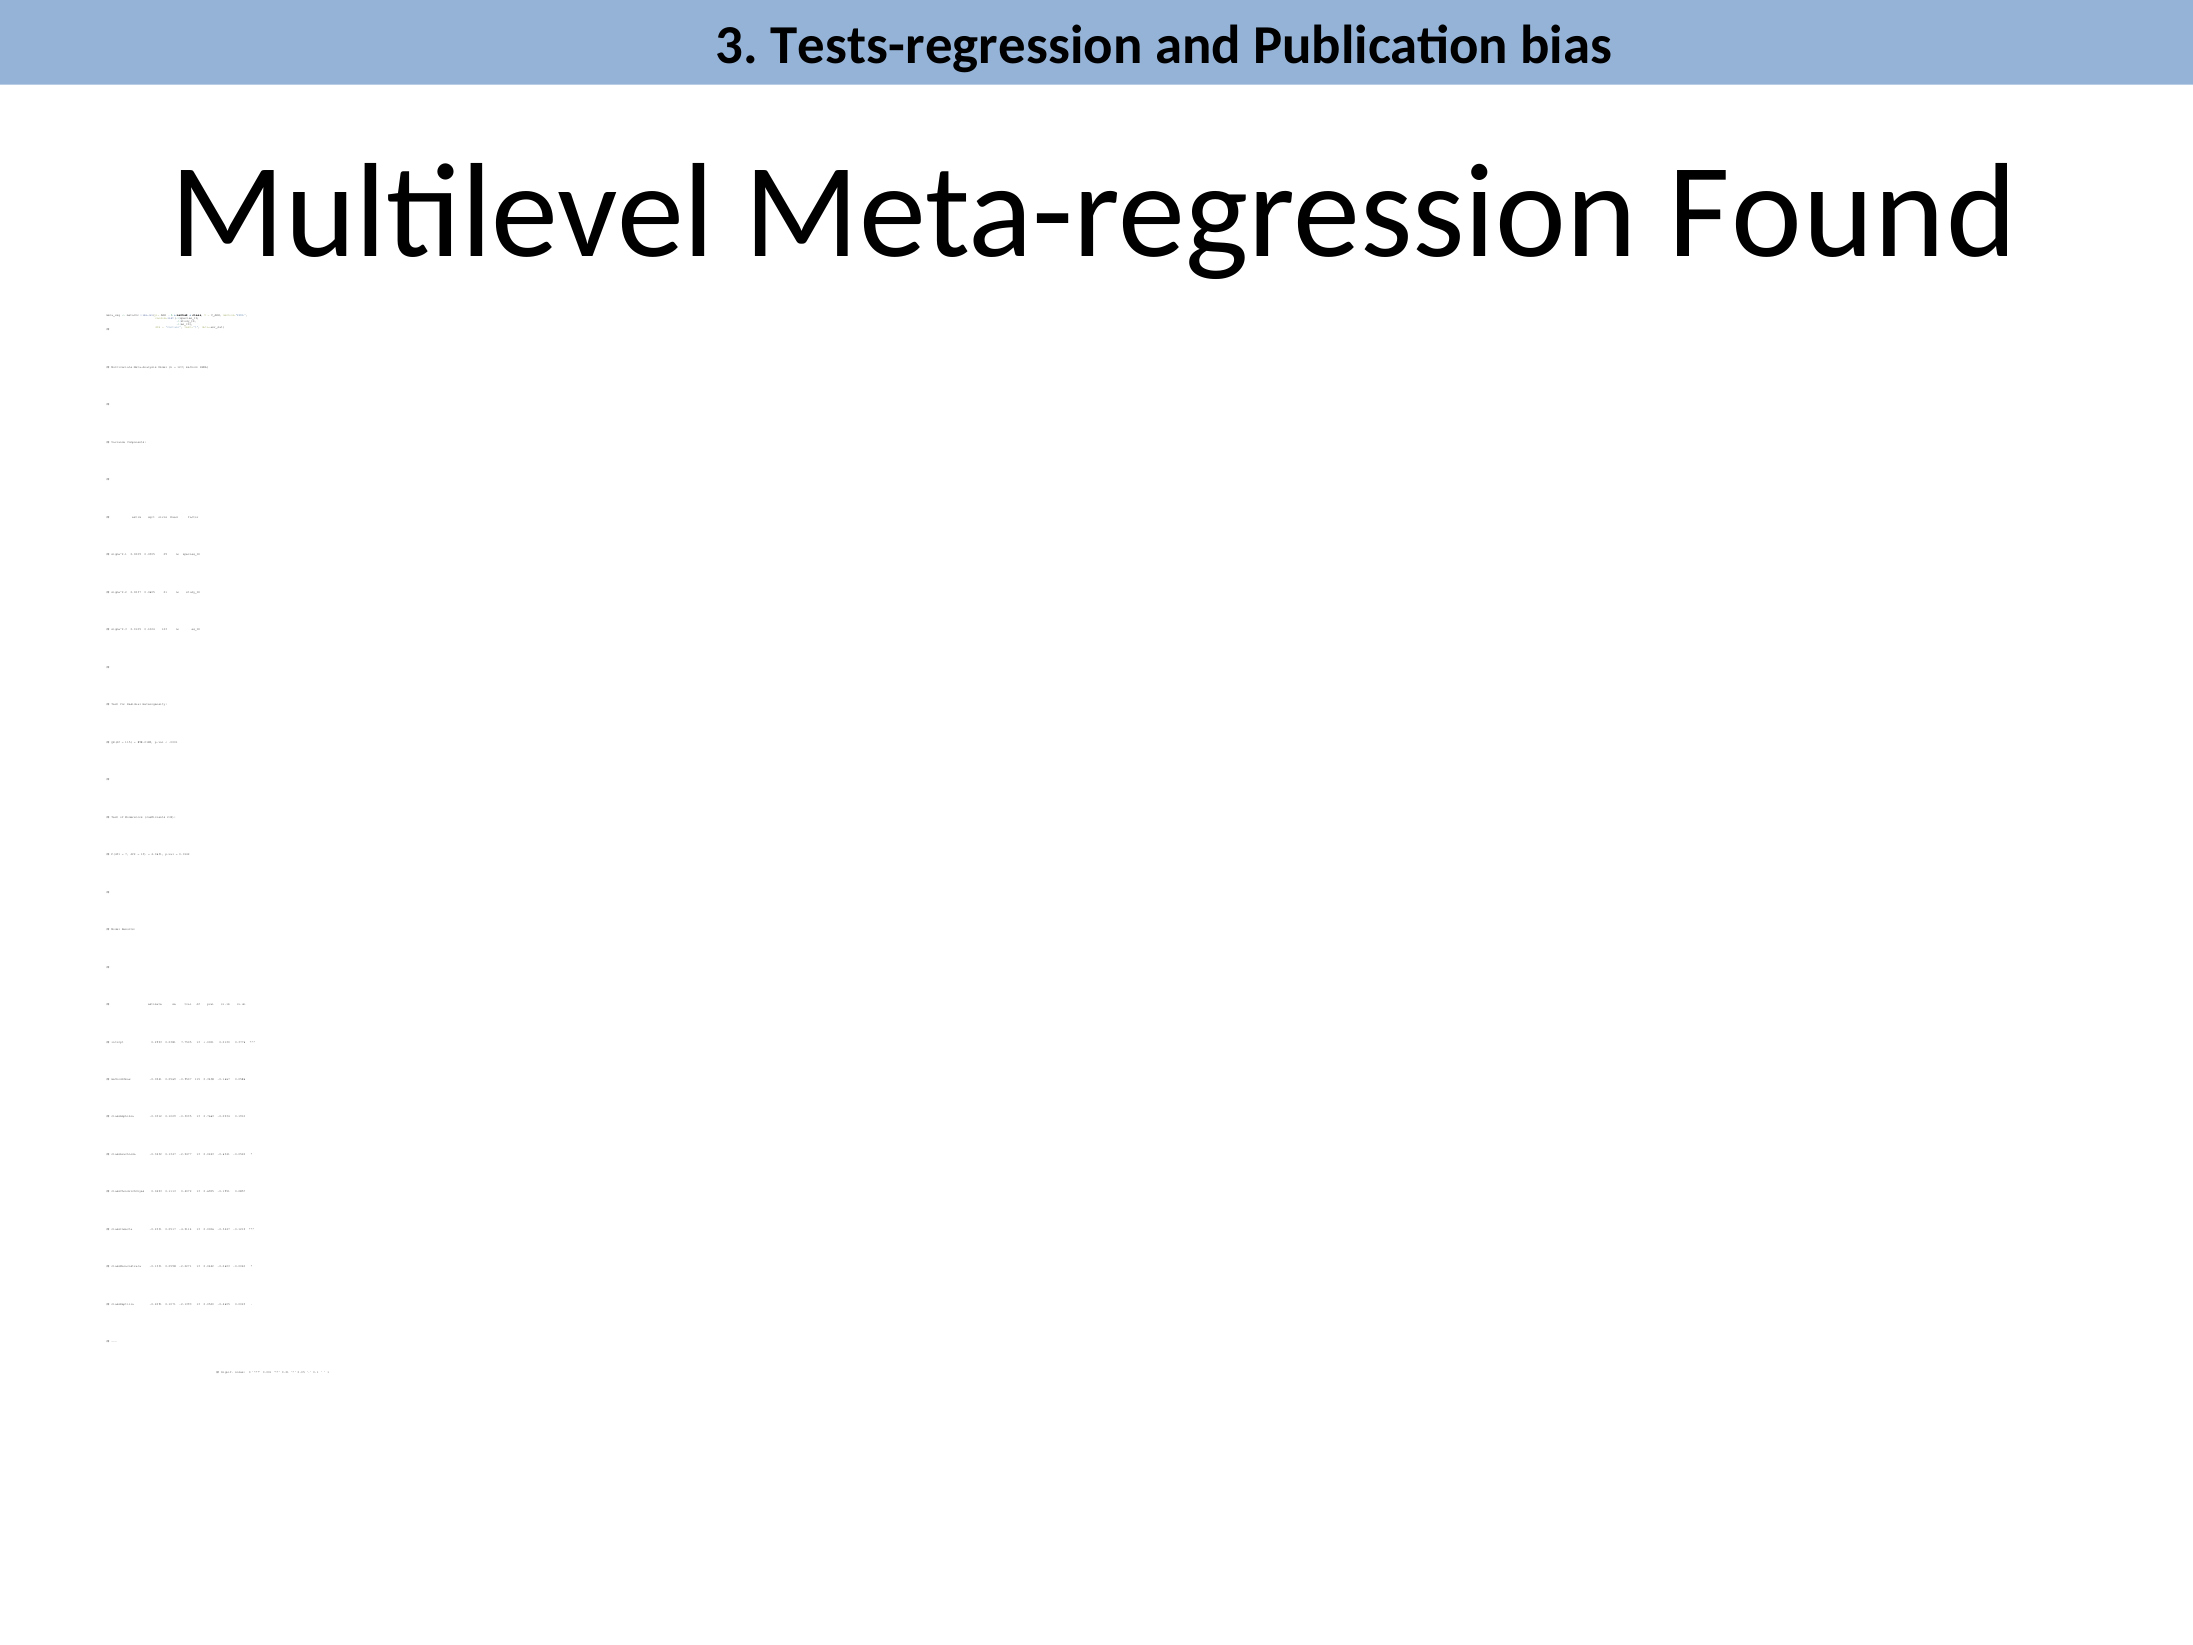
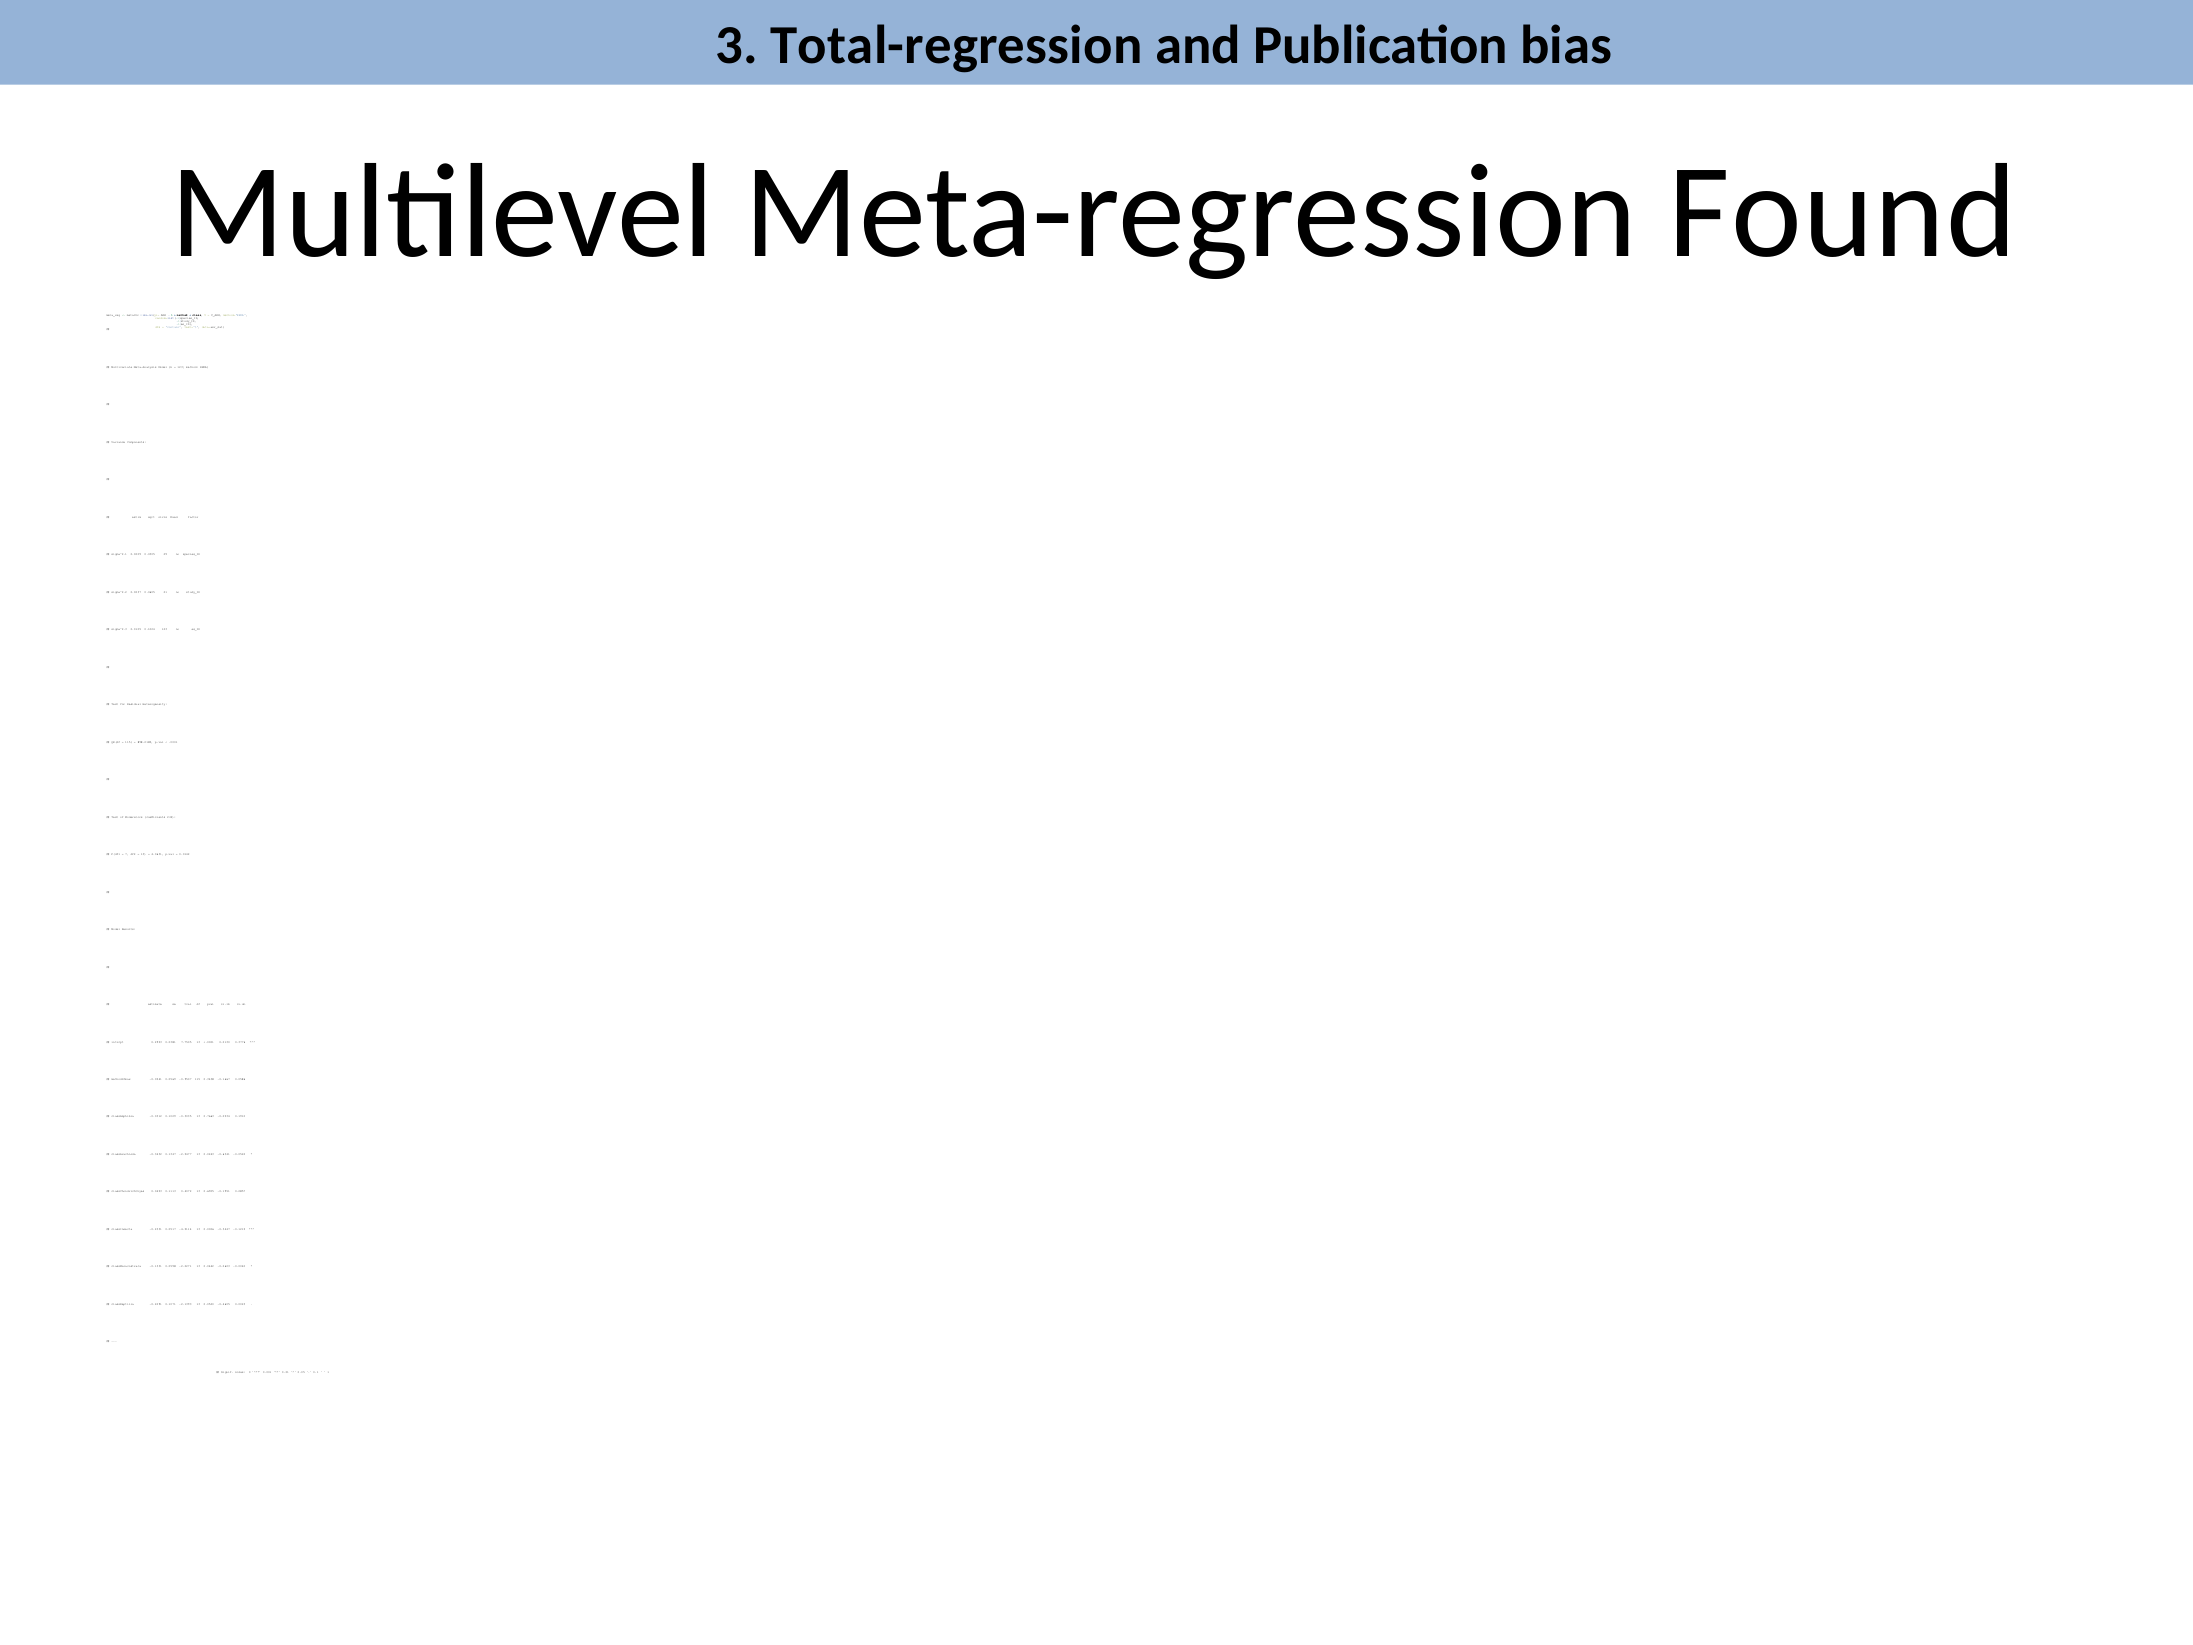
Tests-regression: Tests-regression -> Total-regression
